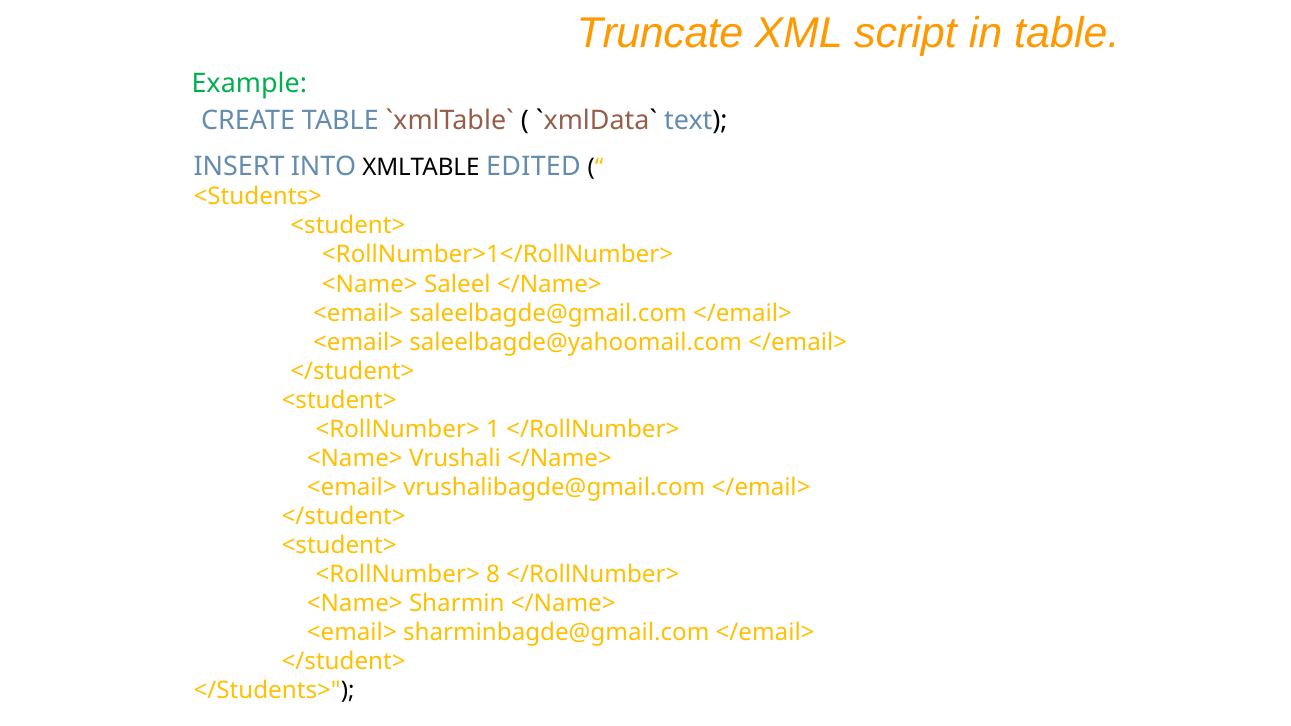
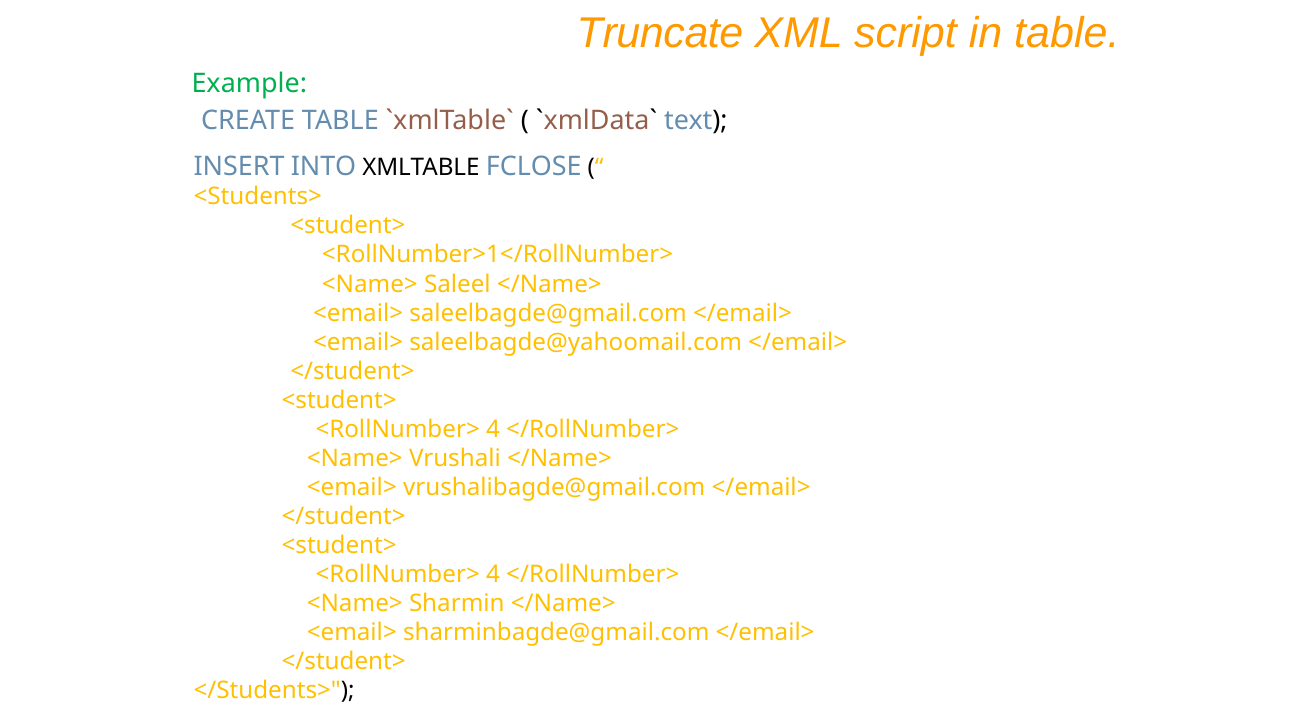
EDITED: EDITED -> FCLOSE
1 at (493, 429): 1 -> 4
8 at (493, 575): 8 -> 4
